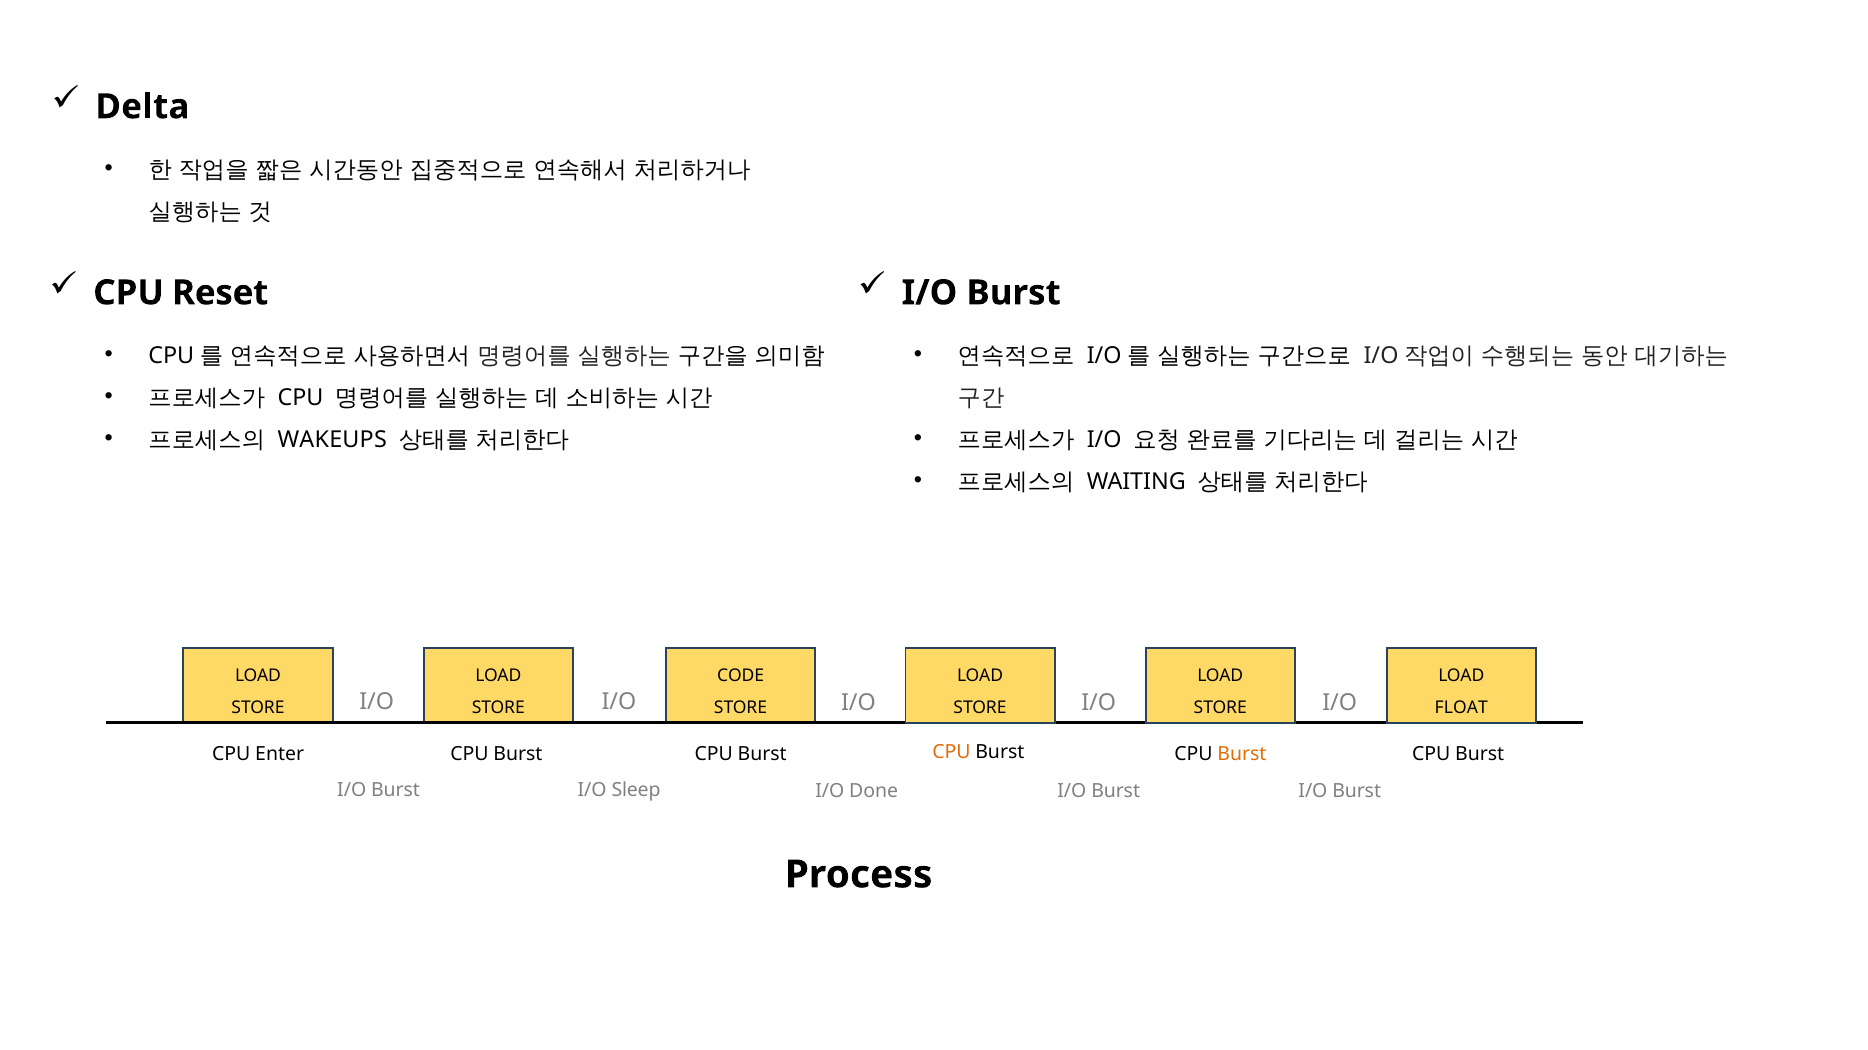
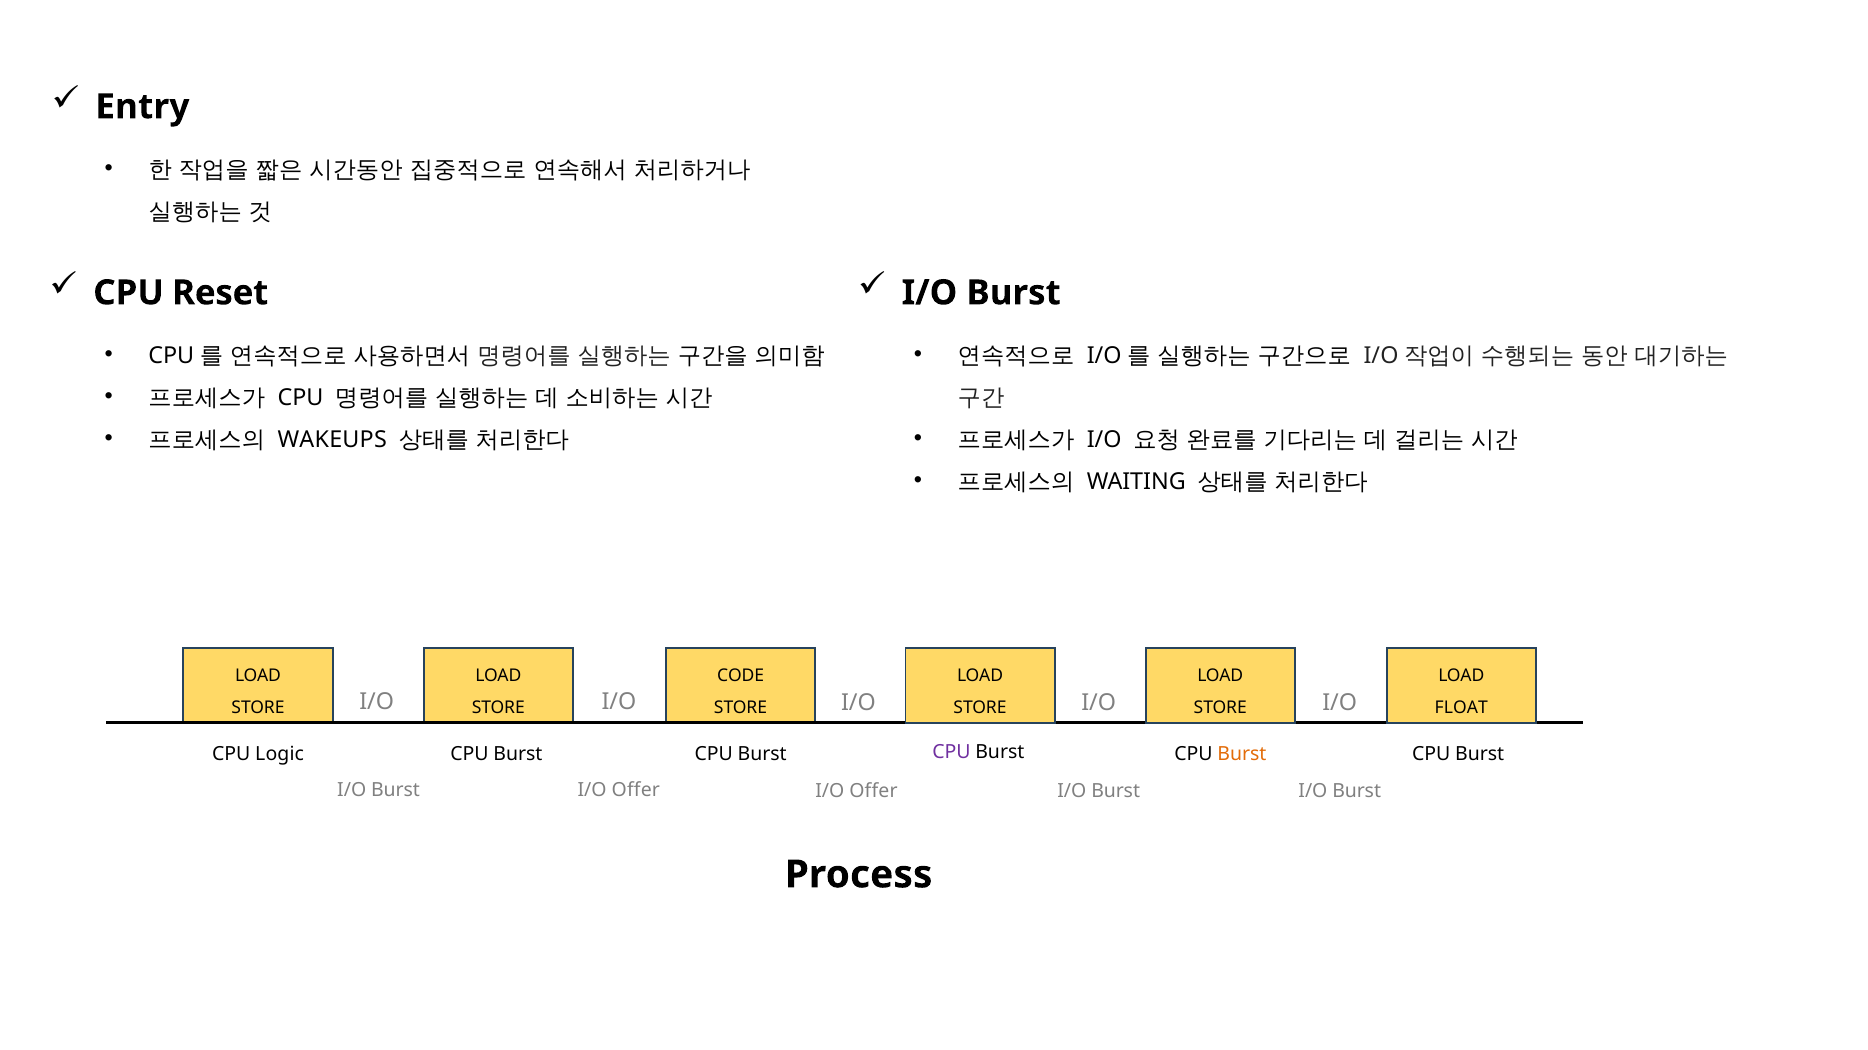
Delta: Delta -> Entry
Enter: Enter -> Logic
CPU at (951, 753) colour: orange -> purple
Burst I/O Sleep: Sleep -> Offer
Done at (874, 792): Done -> Offer
